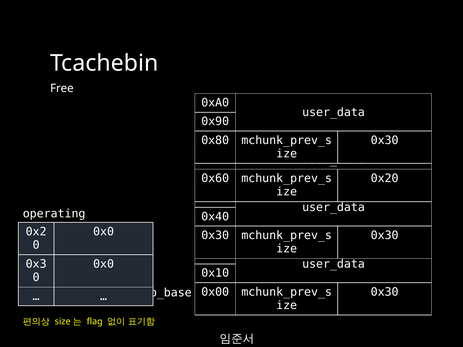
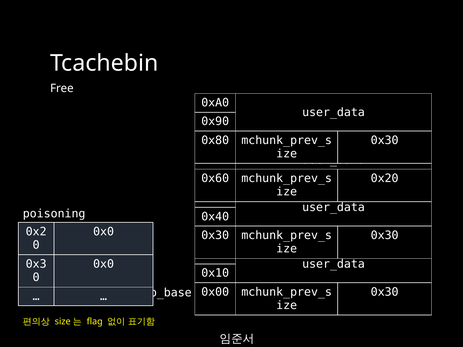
operating: operating -> poisoning
